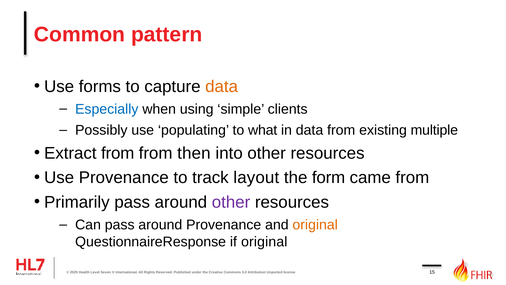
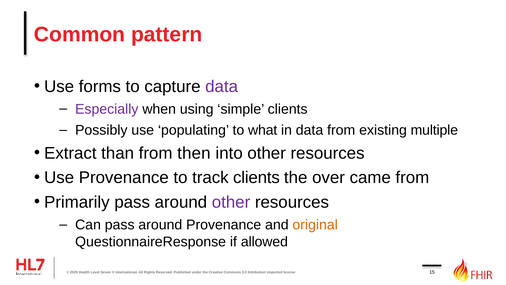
data at (222, 86) colour: orange -> purple
Especially colour: blue -> purple
Extract from: from -> than
track layout: layout -> clients
form: form -> over
if original: original -> allowed
